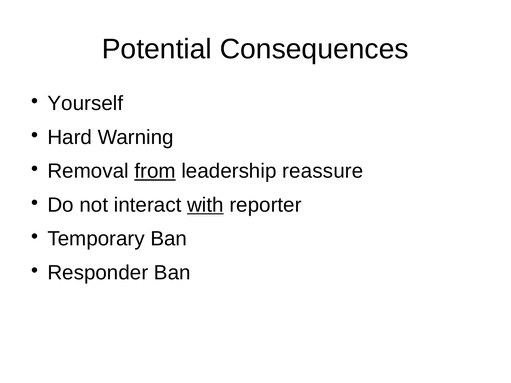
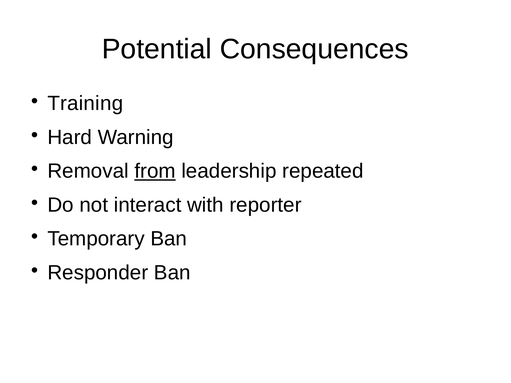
Yourself: Yourself -> Training
reassure: reassure -> repeated
with underline: present -> none
